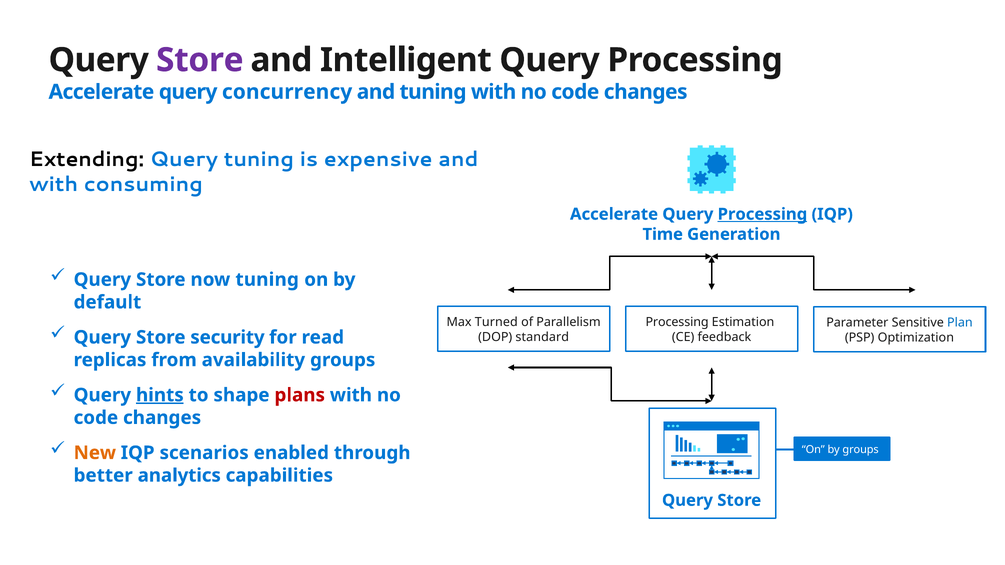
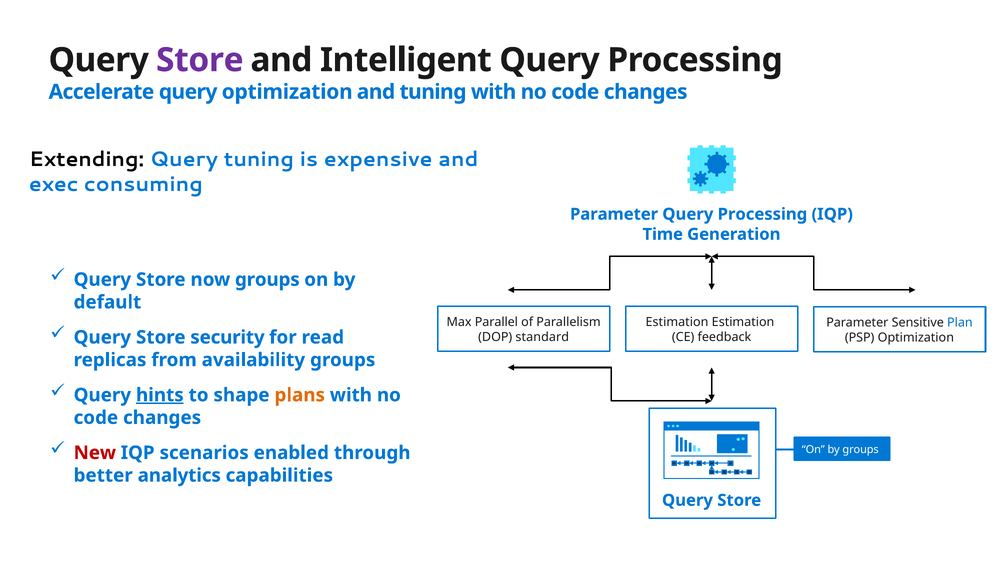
query concurrency: concurrency -> optimization
with at (54, 185): with -> exec
Accelerate at (614, 214): Accelerate -> Parameter
Processing at (762, 214) underline: present -> none
now tuning: tuning -> groups
Turned: Turned -> Parallel
Processing at (677, 322): Processing -> Estimation
plans colour: red -> orange
New colour: orange -> red
